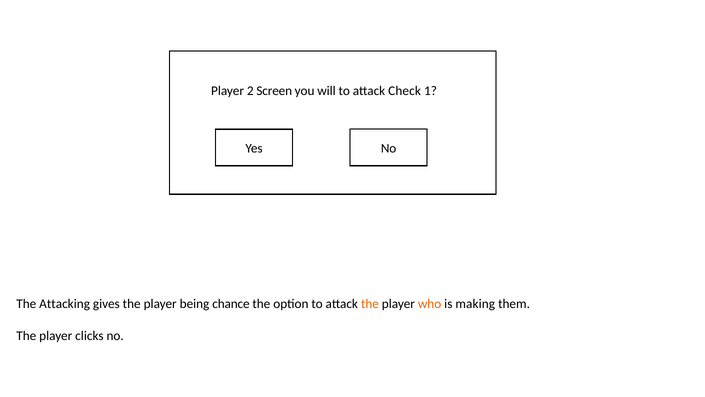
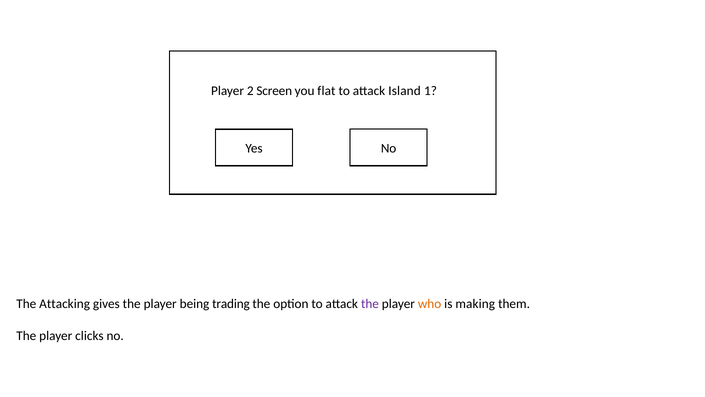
will: will -> flat
Check: Check -> Island
chance: chance -> trading
the at (370, 304) colour: orange -> purple
